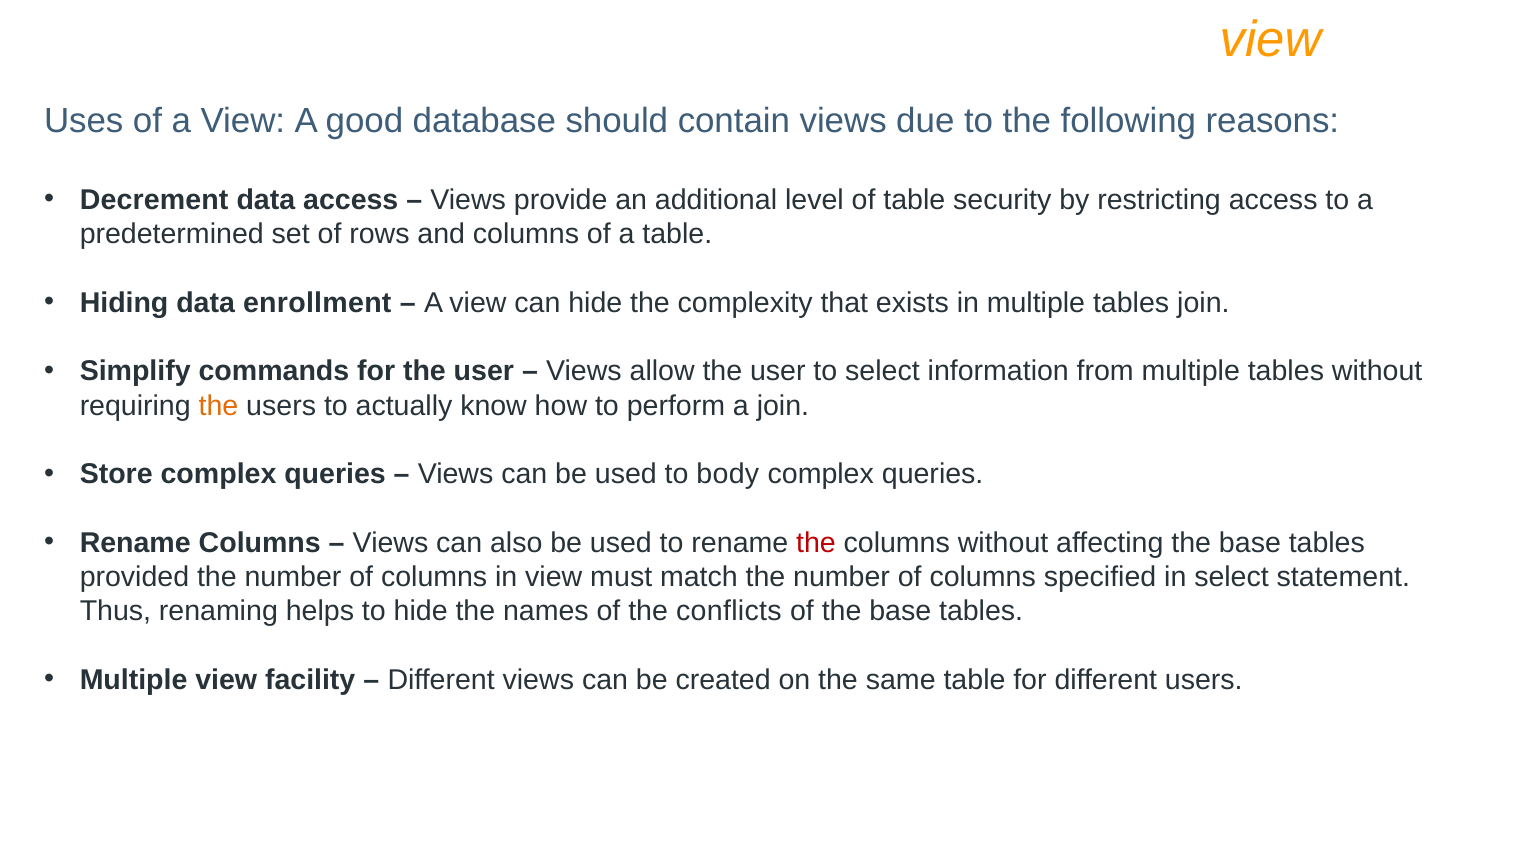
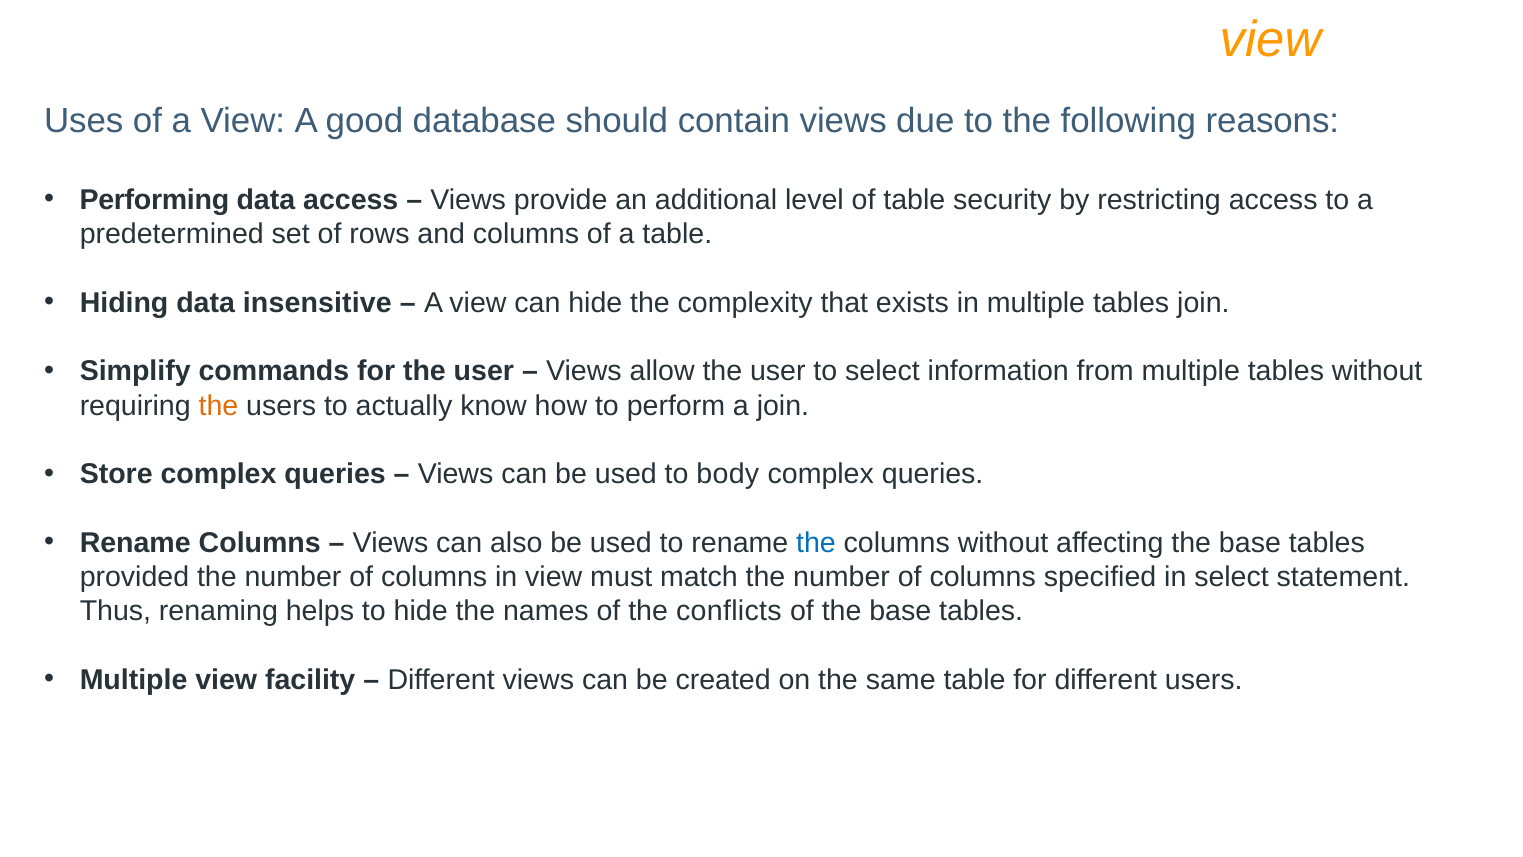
Decrement: Decrement -> Performing
enrollment: enrollment -> insensitive
the at (816, 543) colour: red -> blue
